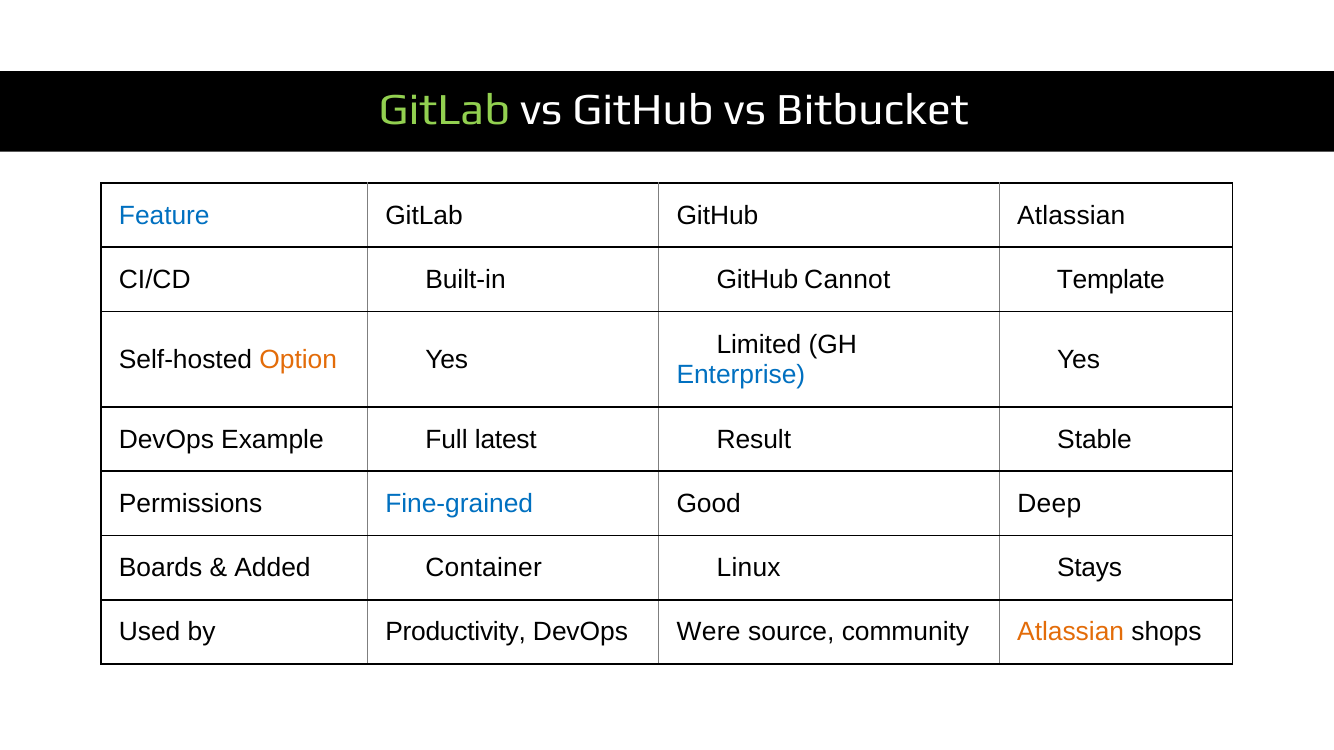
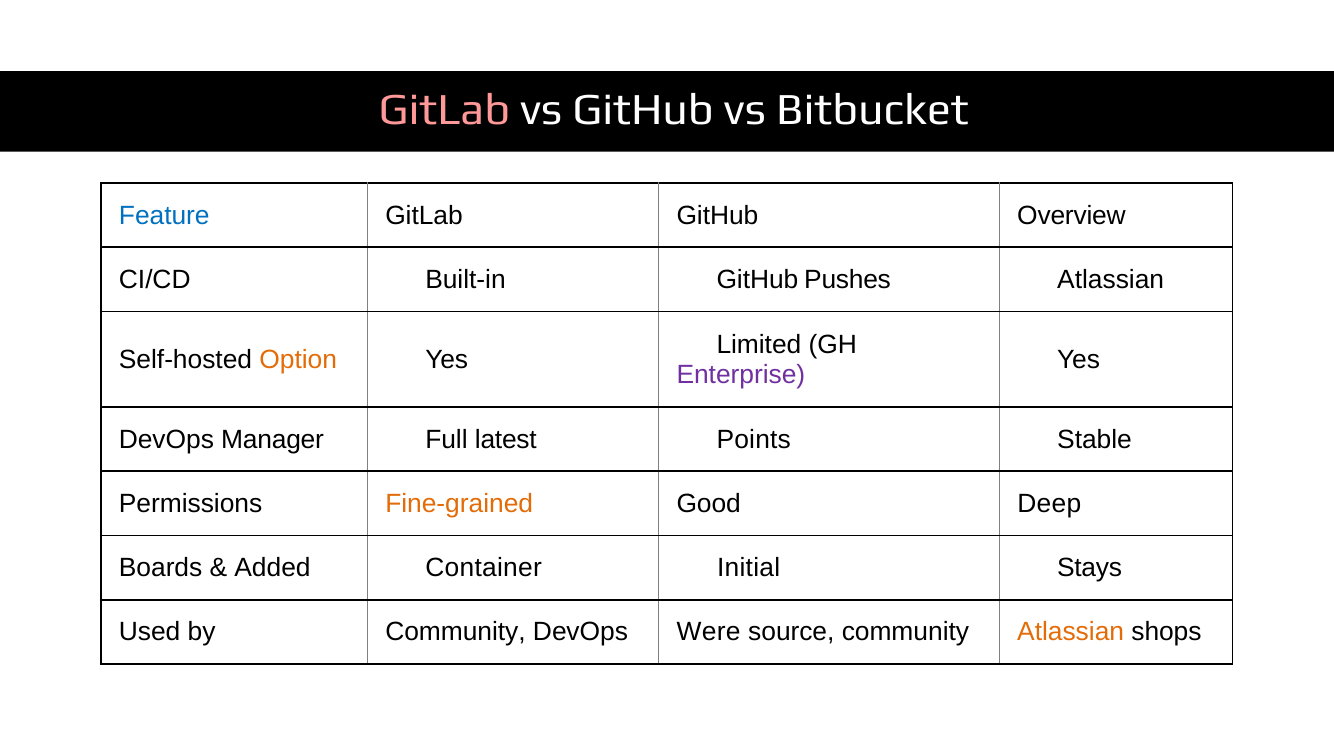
GitLab at (445, 110) colour: light green -> pink
GitHub Atlassian: Atlassian -> Overview
Cannot: Cannot -> Pushes
Template at (1111, 280): Template -> Atlassian
Enterprise colour: blue -> purple
Example: Example -> Manager
Result: Result -> Points
Fine-grained colour: blue -> orange
Linux: Linux -> Initial
by Productivity: Productivity -> Community
